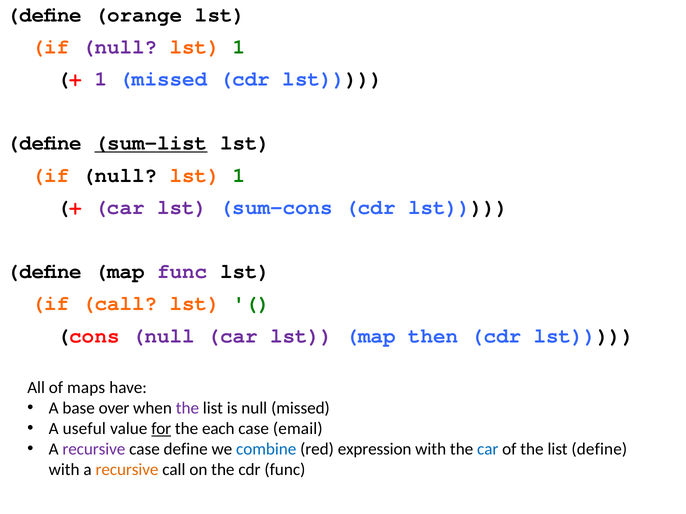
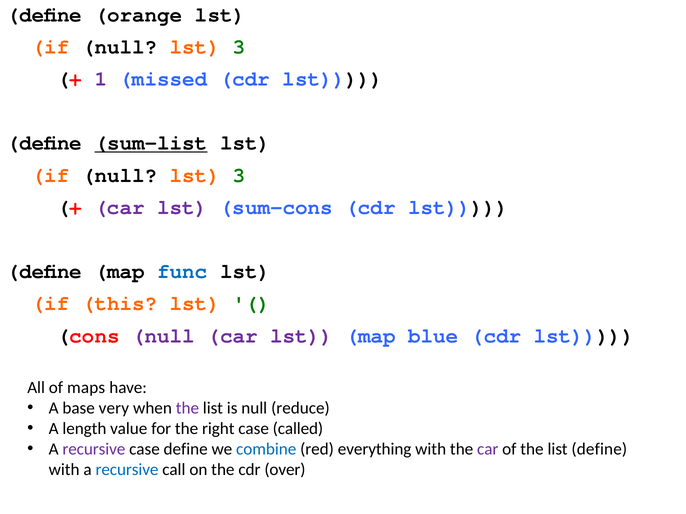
null at (120, 47) colour: purple -> black
1 at (239, 47): 1 -> 3
1 at (239, 175): 1 -> 3
func at (182, 272) colour: purple -> blue
if call: call -> this
then: then -> blue
over: over -> very
null missed: missed -> reduce
useful: useful -> length
for underline: present -> none
each: each -> right
email: email -> called
expression: expression -> everything
car at (488, 449) colour: blue -> purple
recursive at (127, 470) colour: orange -> blue
cdr func: func -> over
